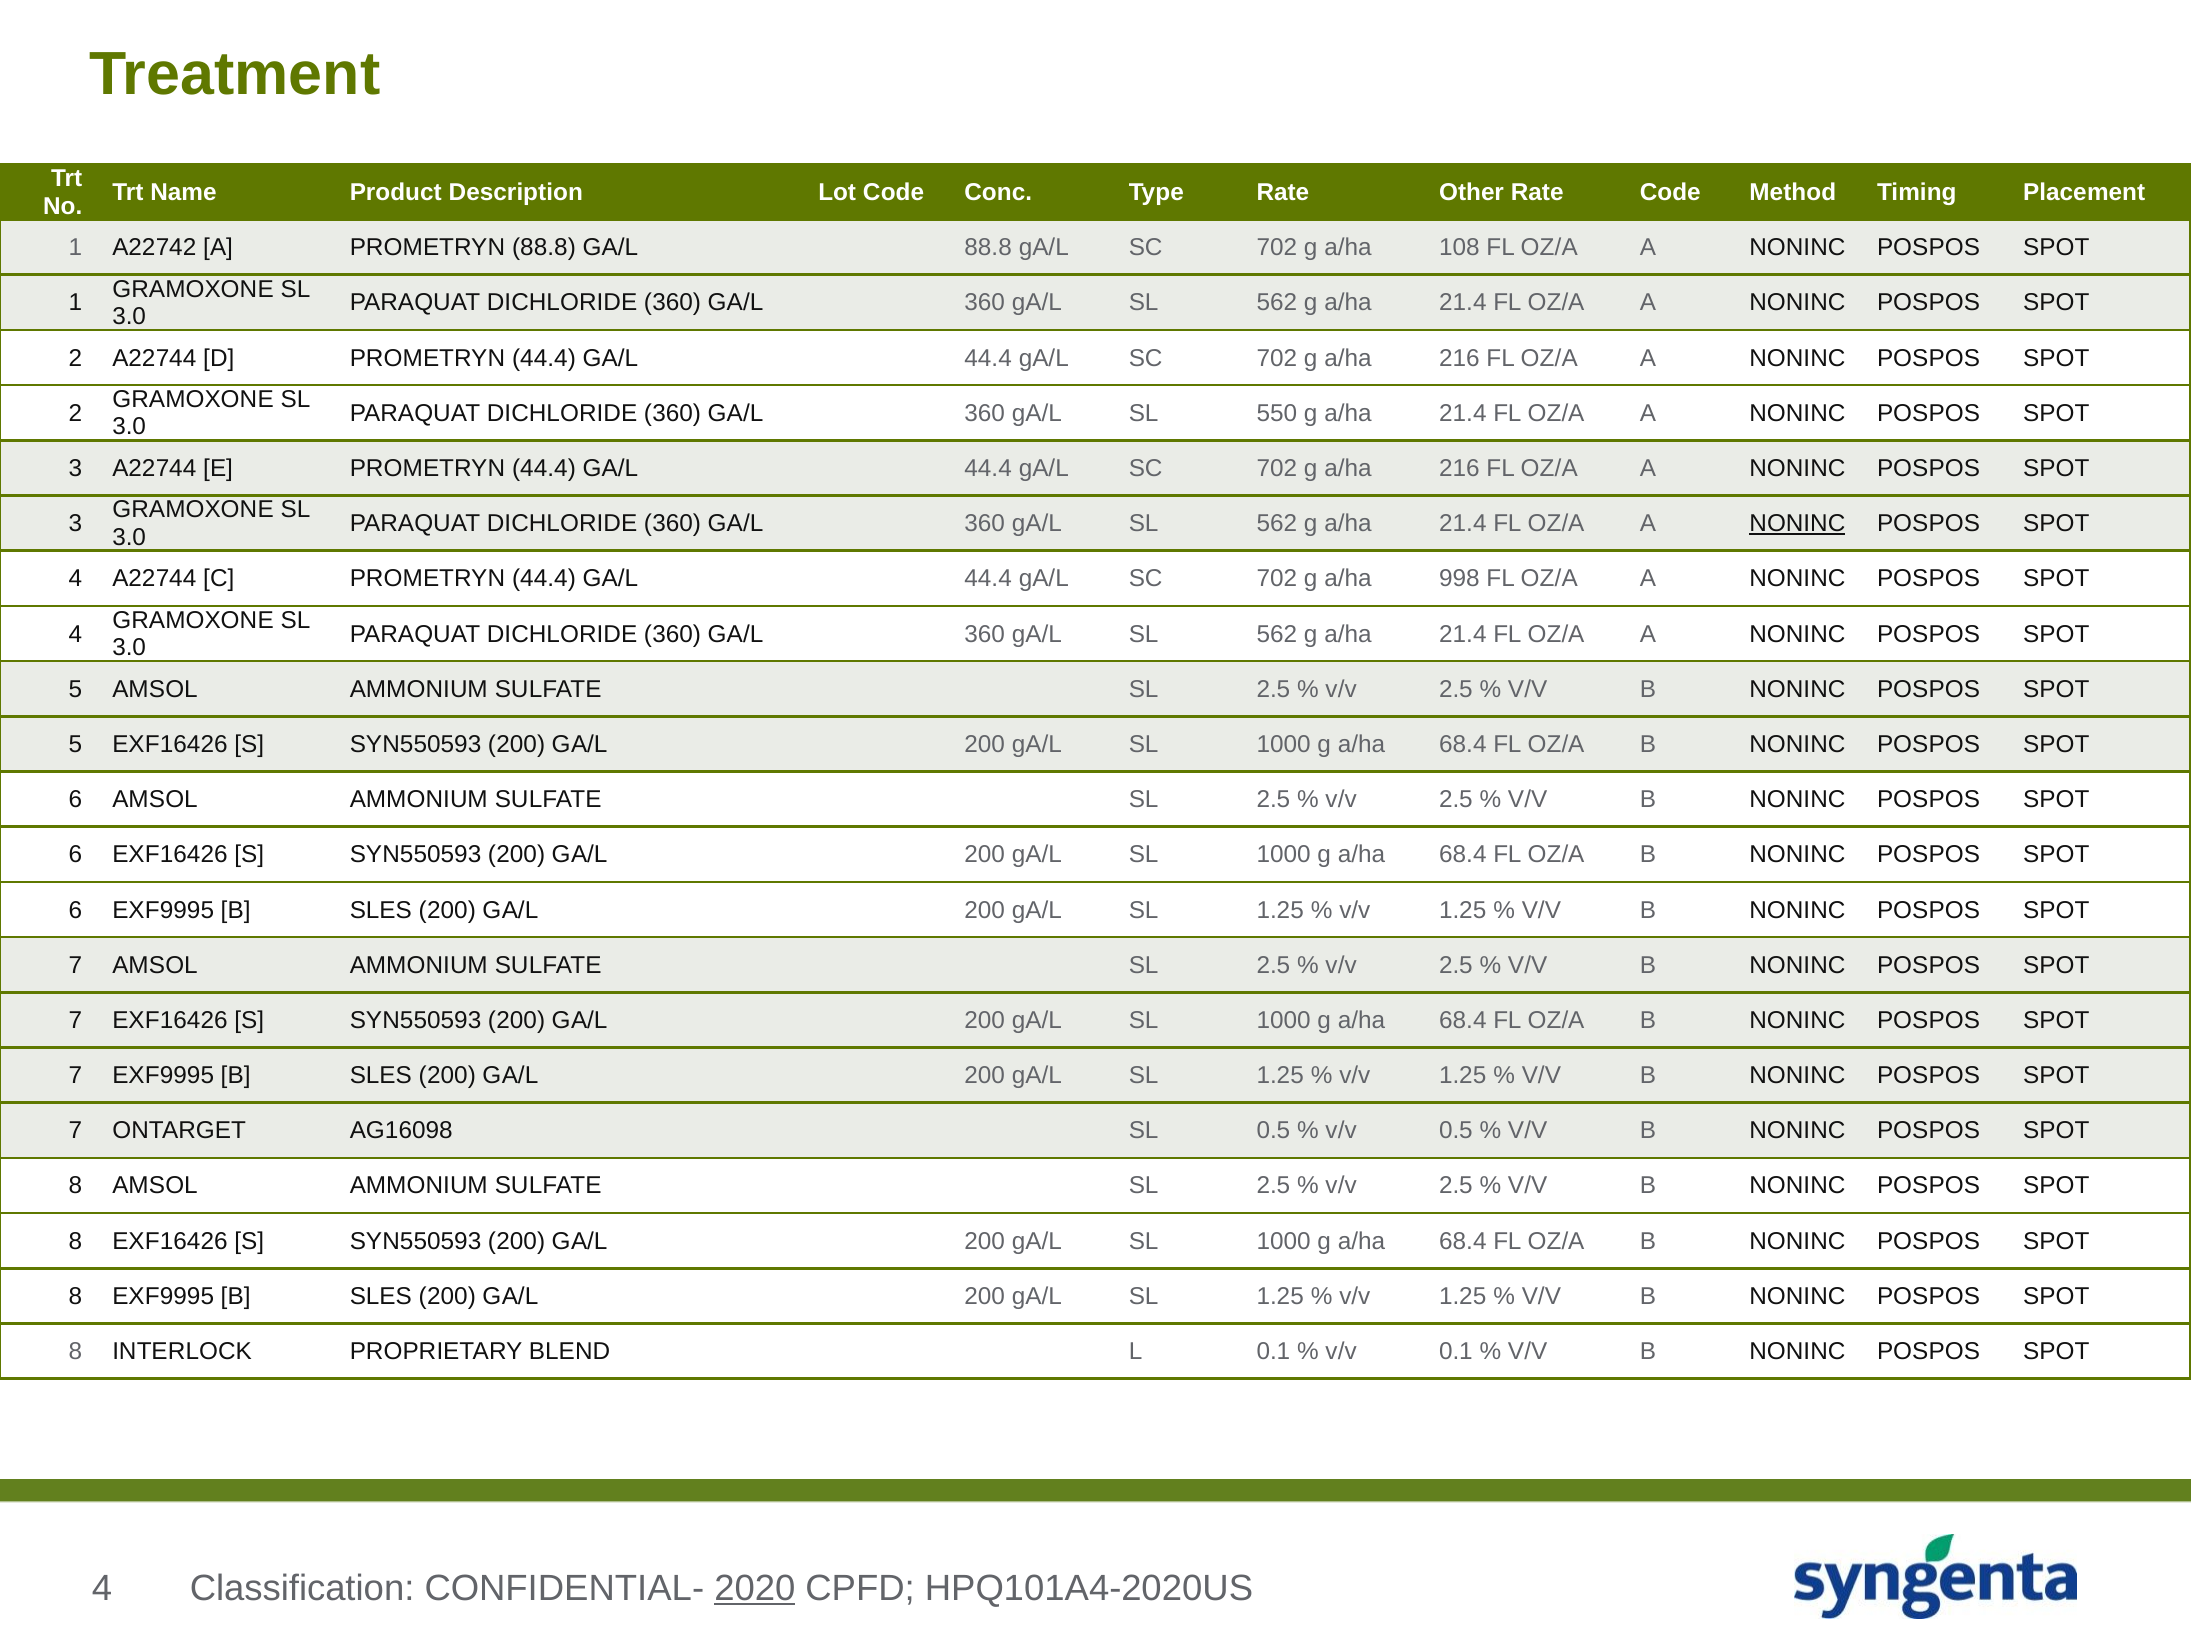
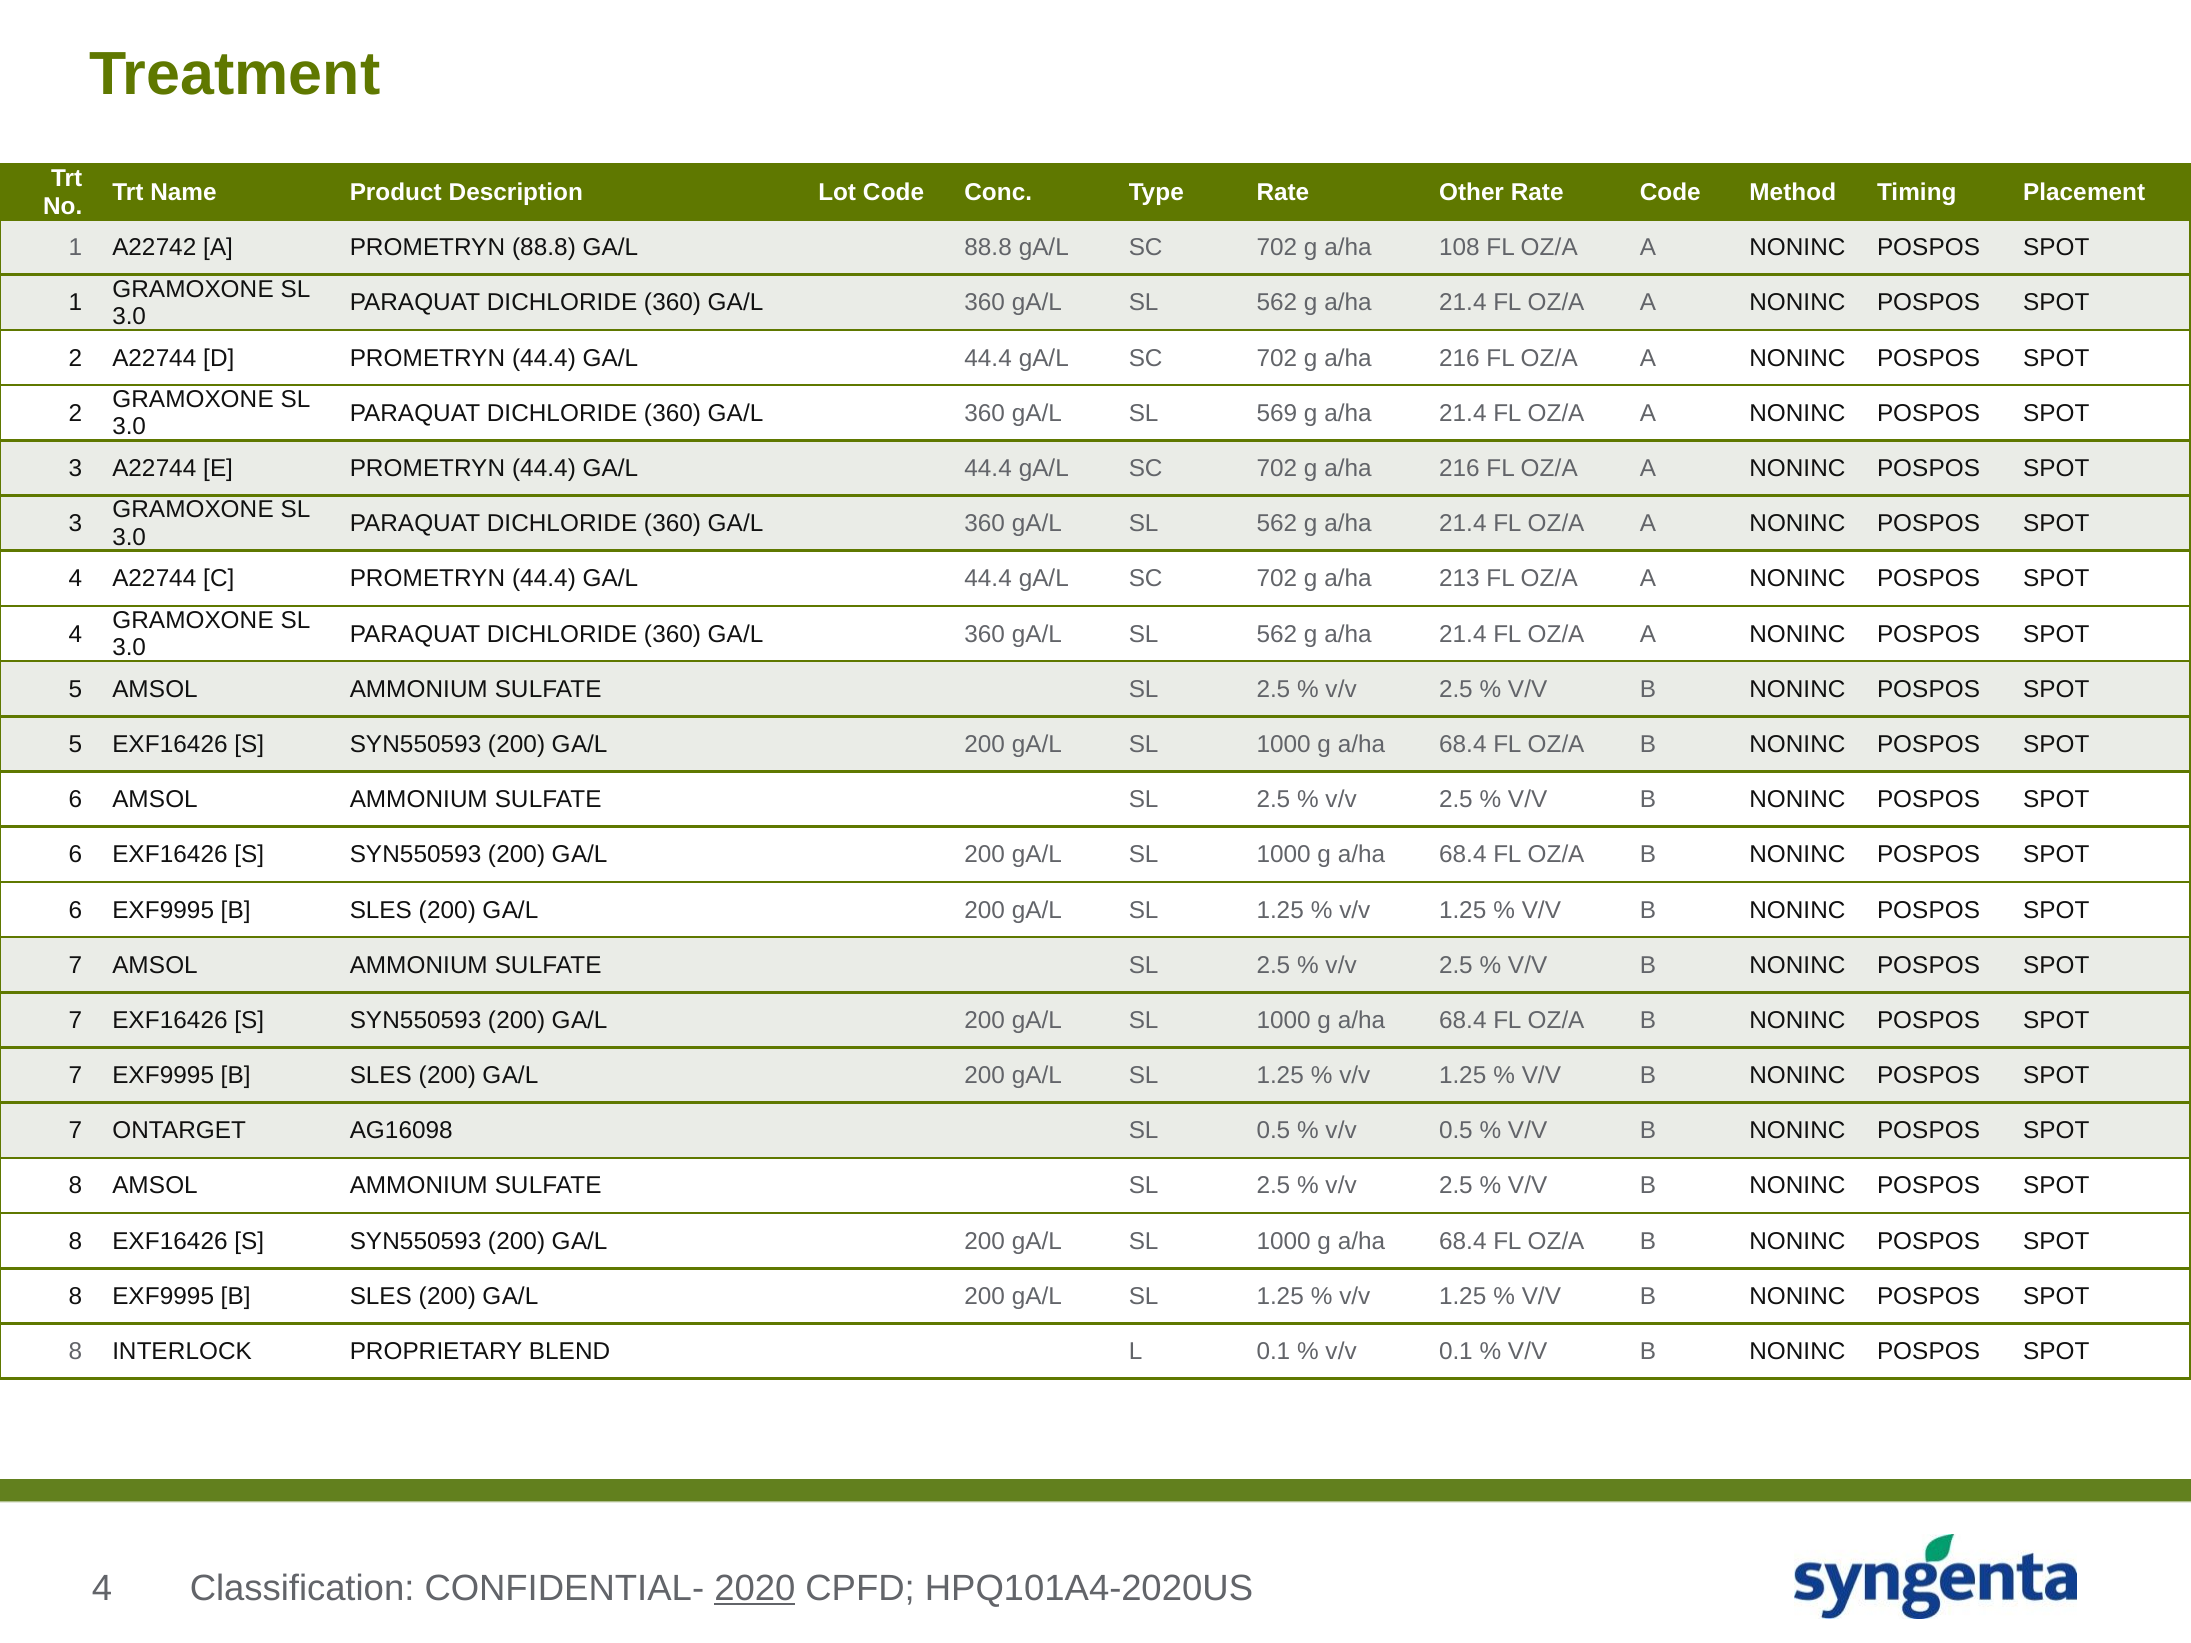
550: 550 -> 569
NONINC at (1797, 524) underline: present -> none
998: 998 -> 213
